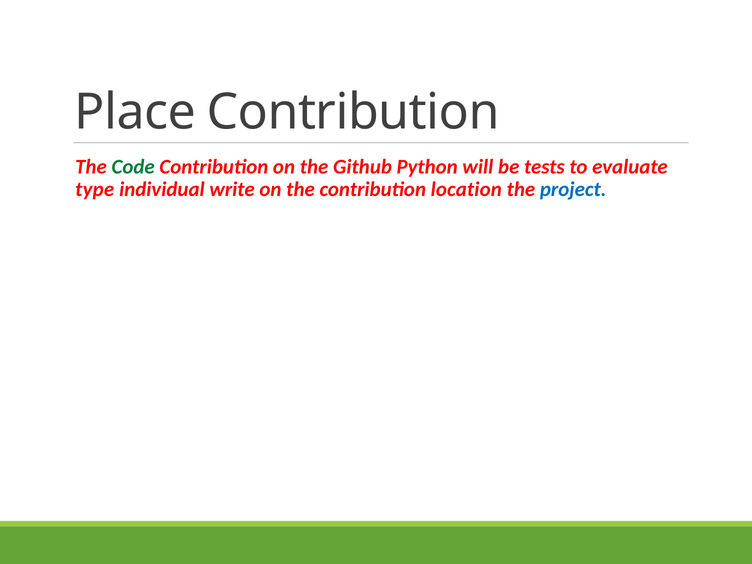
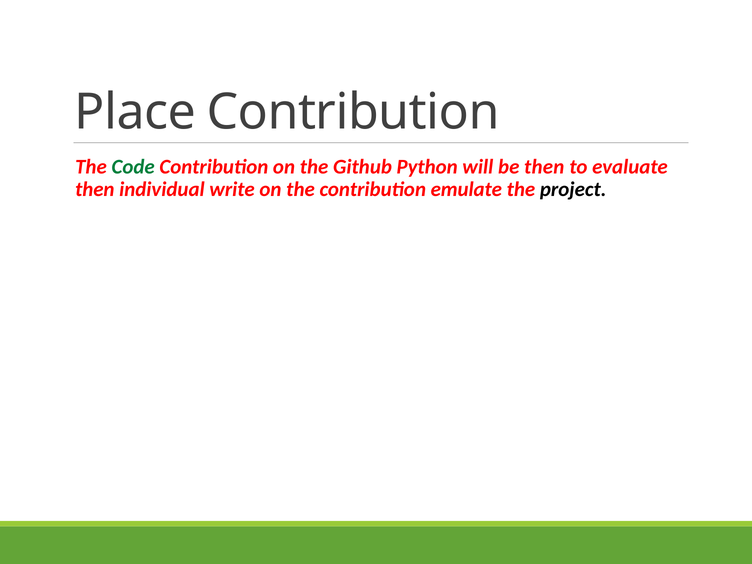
be tests: tests -> then
type at (95, 189): type -> then
location: location -> emulate
project colour: blue -> black
